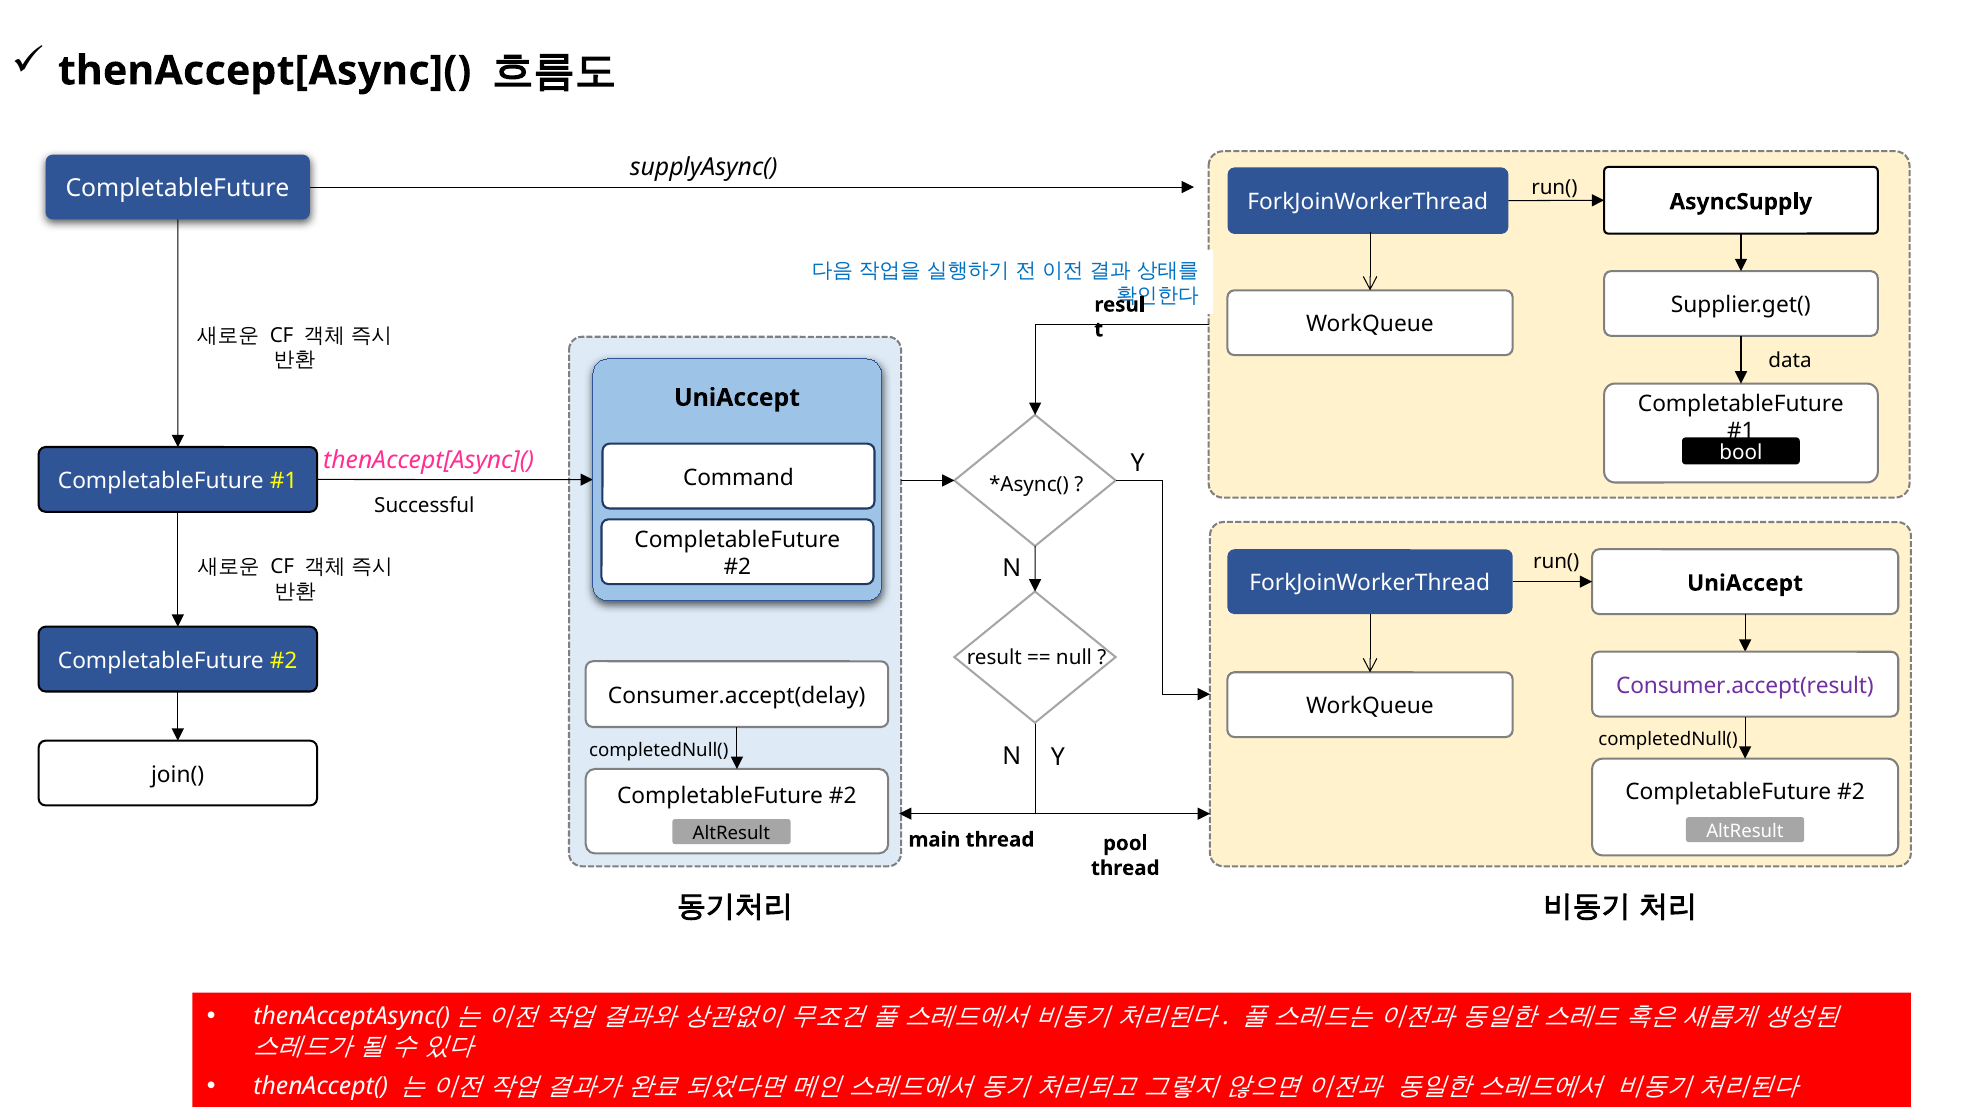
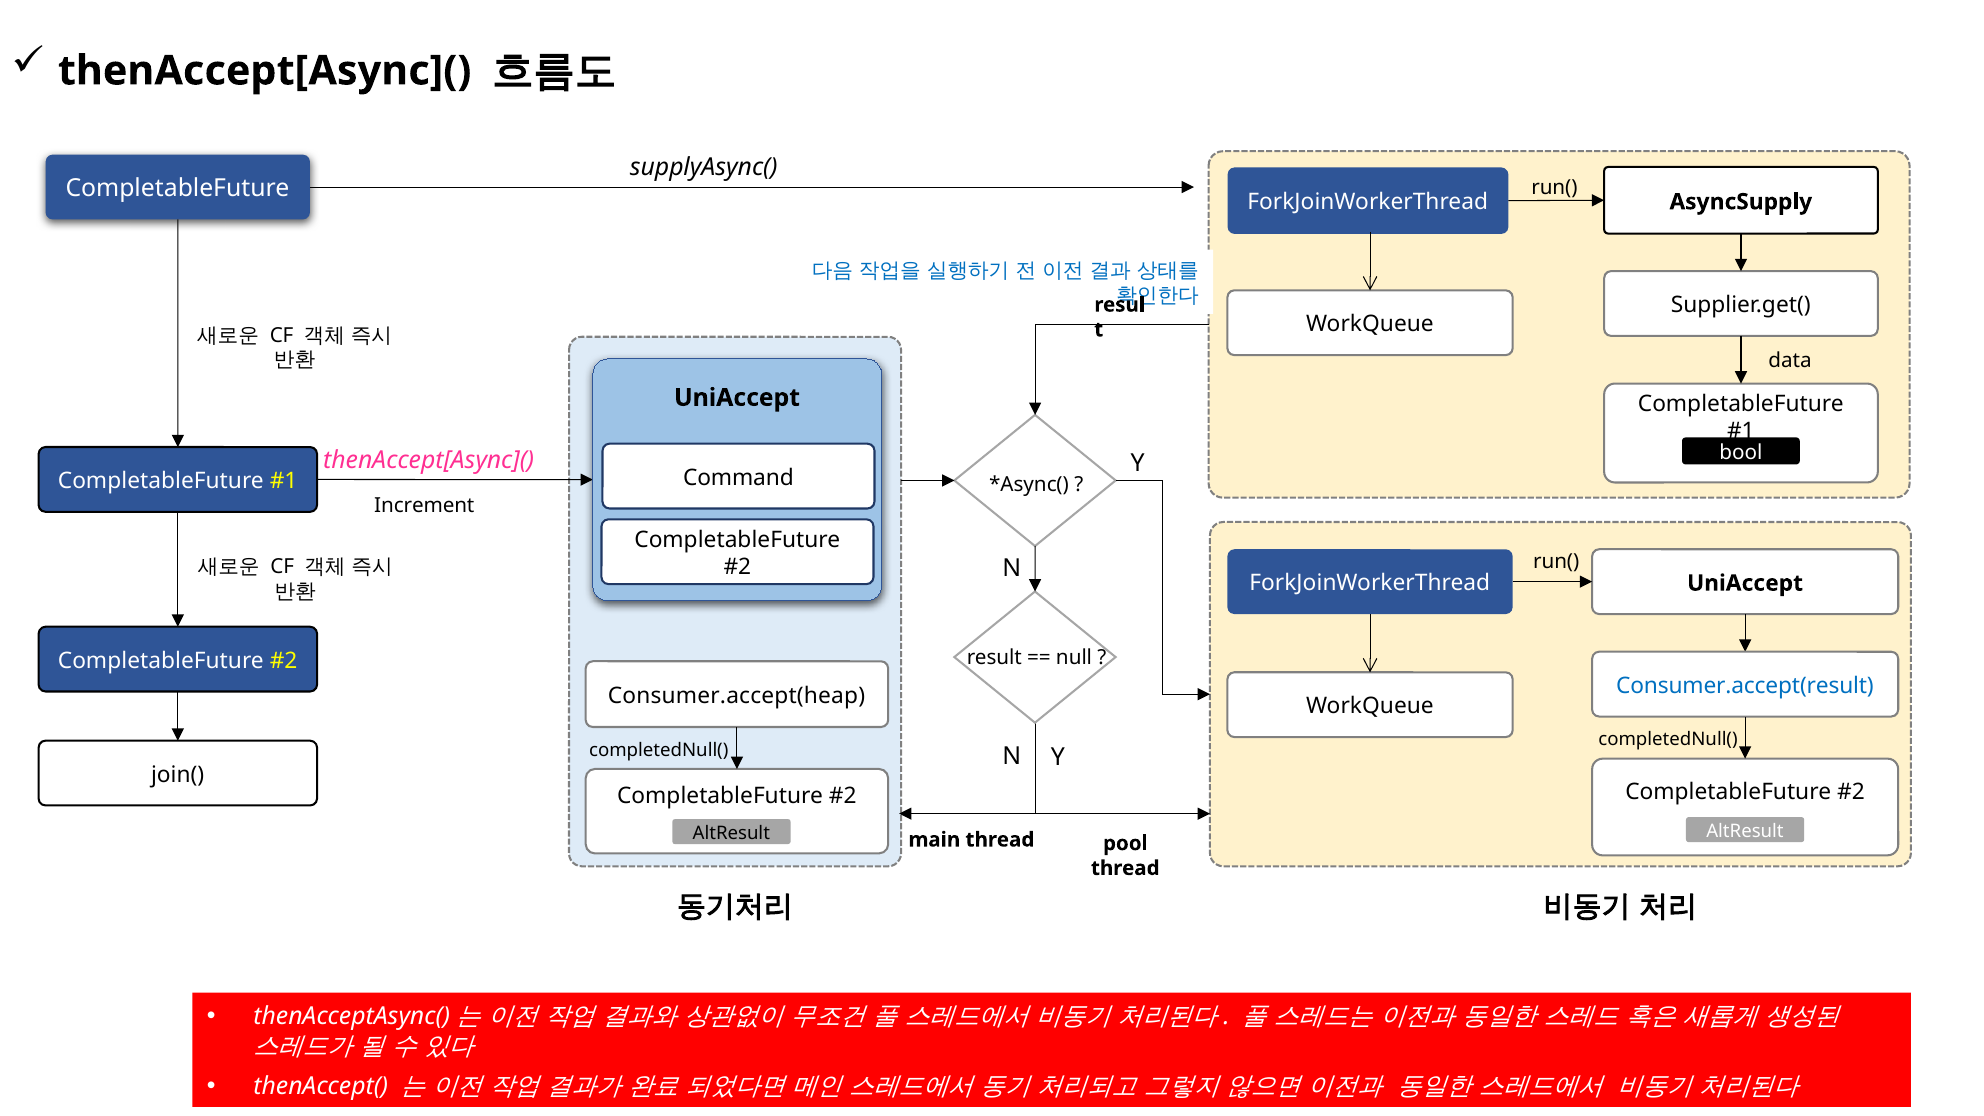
Successful: Successful -> Increment
Consumer.accept(result colour: purple -> blue
Consumer.accept(delay: Consumer.accept(delay -> Consumer.accept(heap
